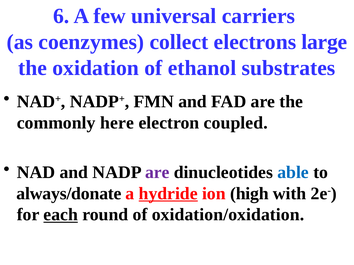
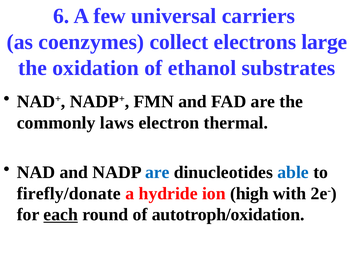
here: here -> laws
coupled: coupled -> thermal
are at (157, 173) colour: purple -> blue
always/donate: always/donate -> firefly/donate
hydride underline: present -> none
oxidation/oxidation: oxidation/oxidation -> autotroph/oxidation
